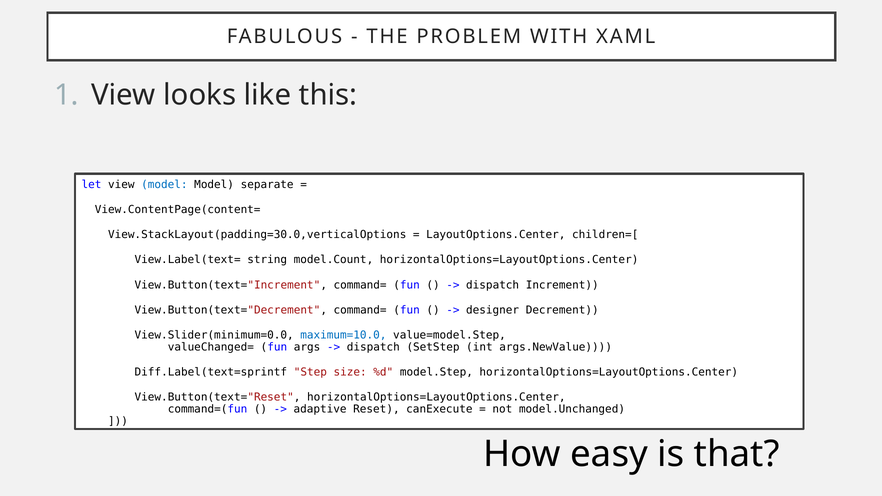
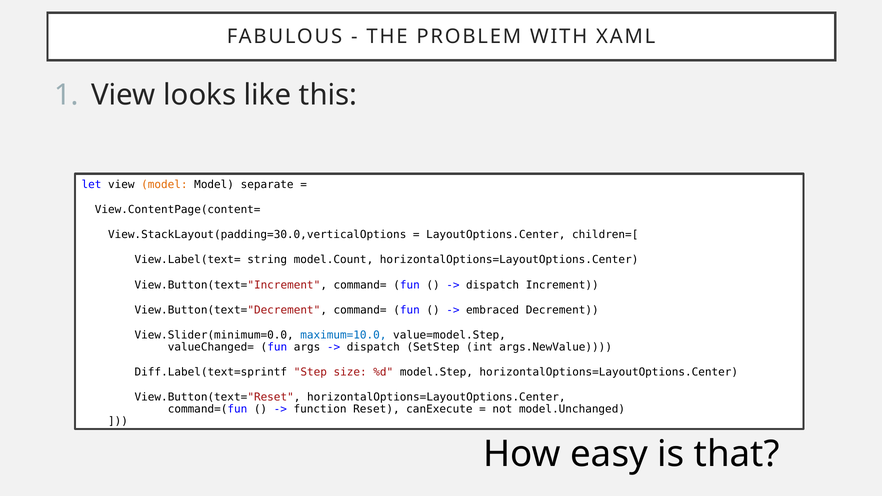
model at (164, 184) colour: blue -> orange
designer: designer -> embraced
adaptive: adaptive -> function
